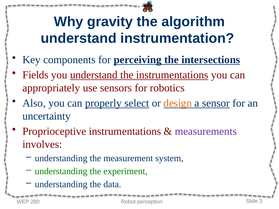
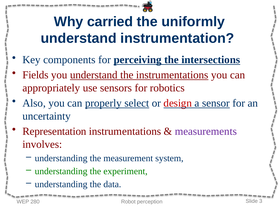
gravity: gravity -> carried
algorithm: algorithm -> uniformly
design colour: orange -> red
Proprioceptive: Proprioceptive -> Representation
